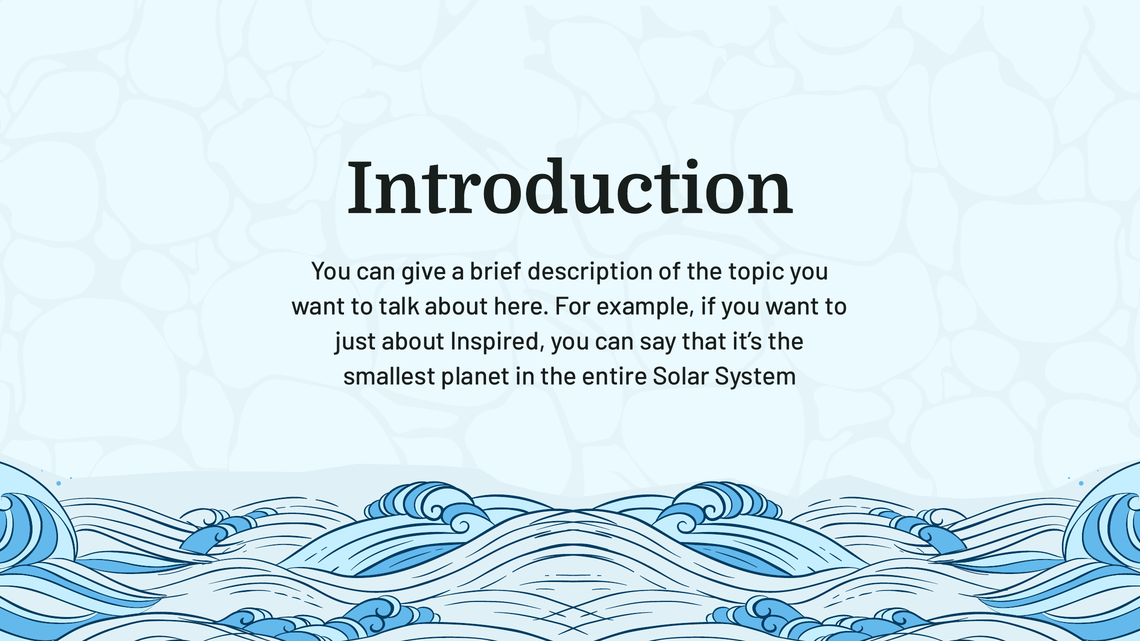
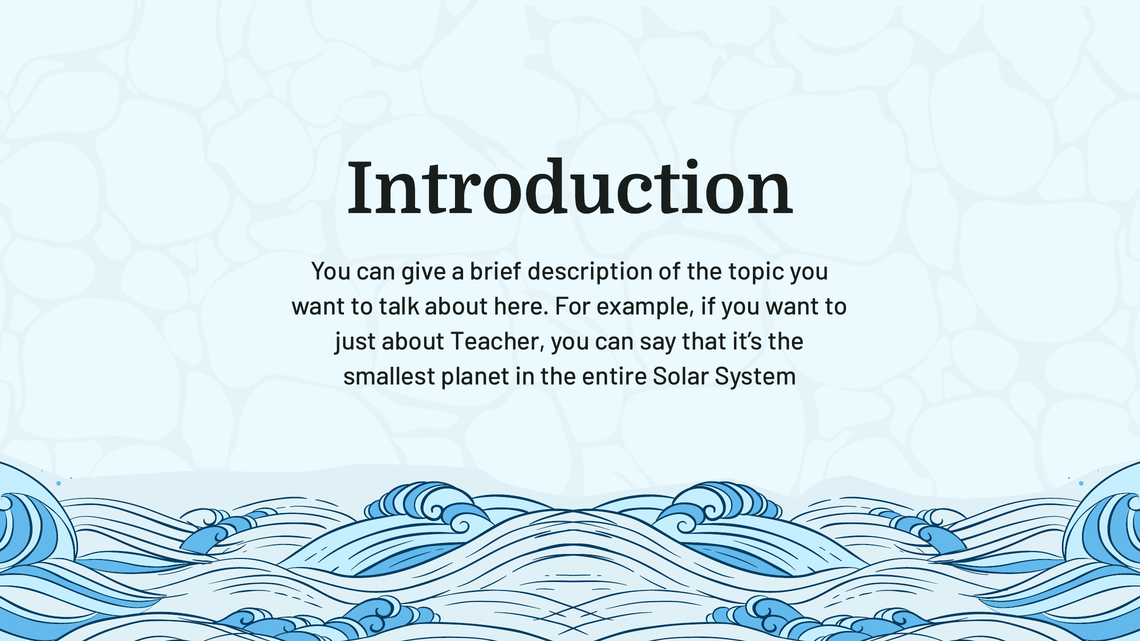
Inspired: Inspired -> Teacher
